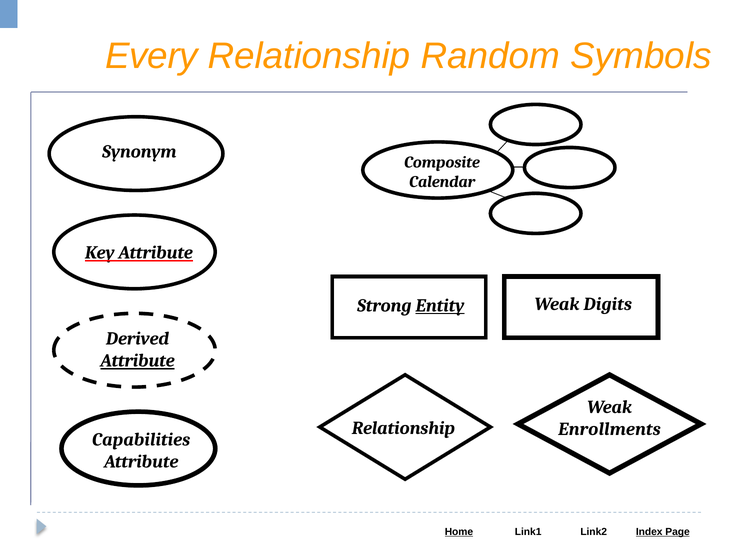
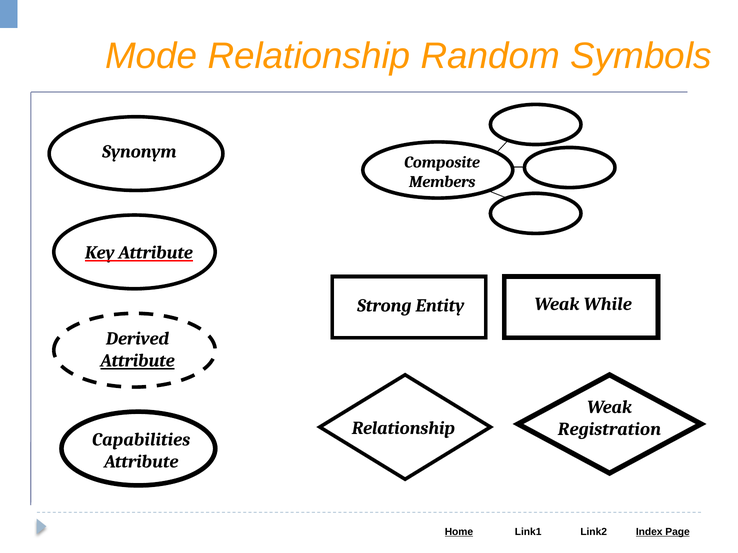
Every: Every -> Mode
Calendar: Calendar -> Members
Digits: Digits -> While
Entity underline: present -> none
Enrollments: Enrollments -> Registration
